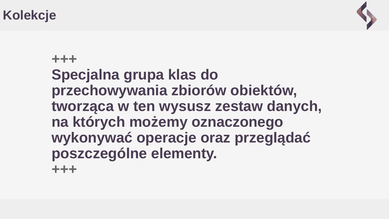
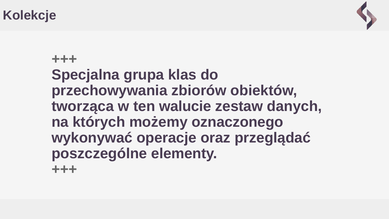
wysusz: wysusz -> walucie
